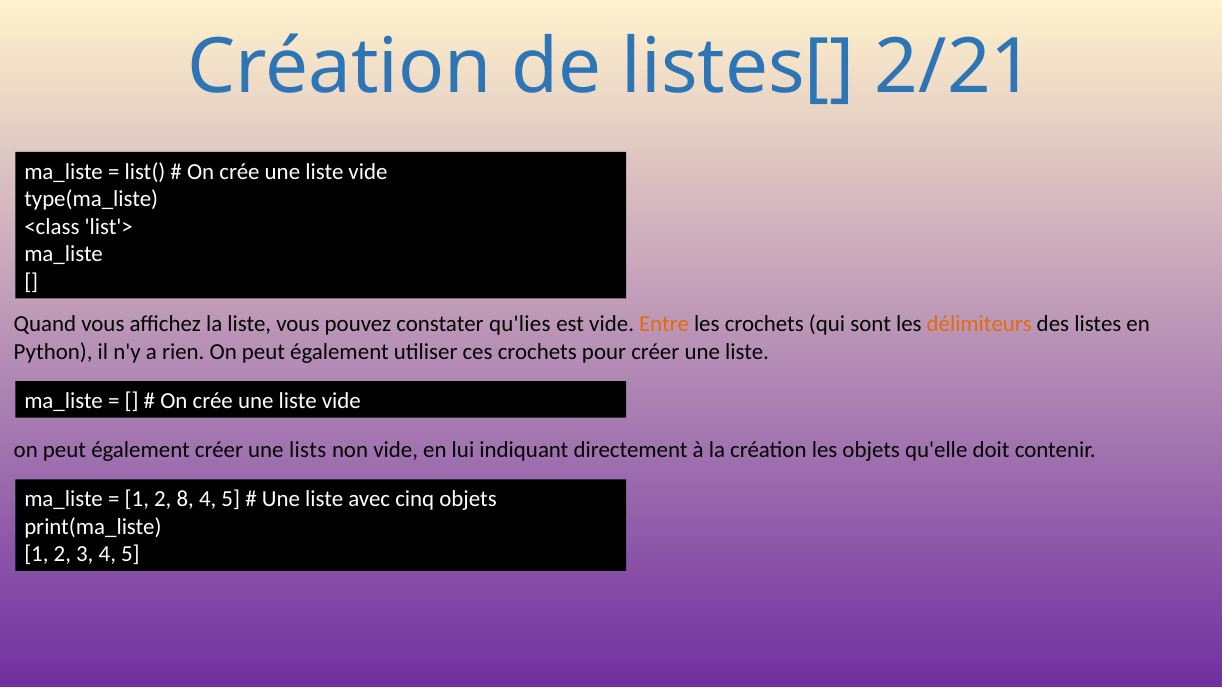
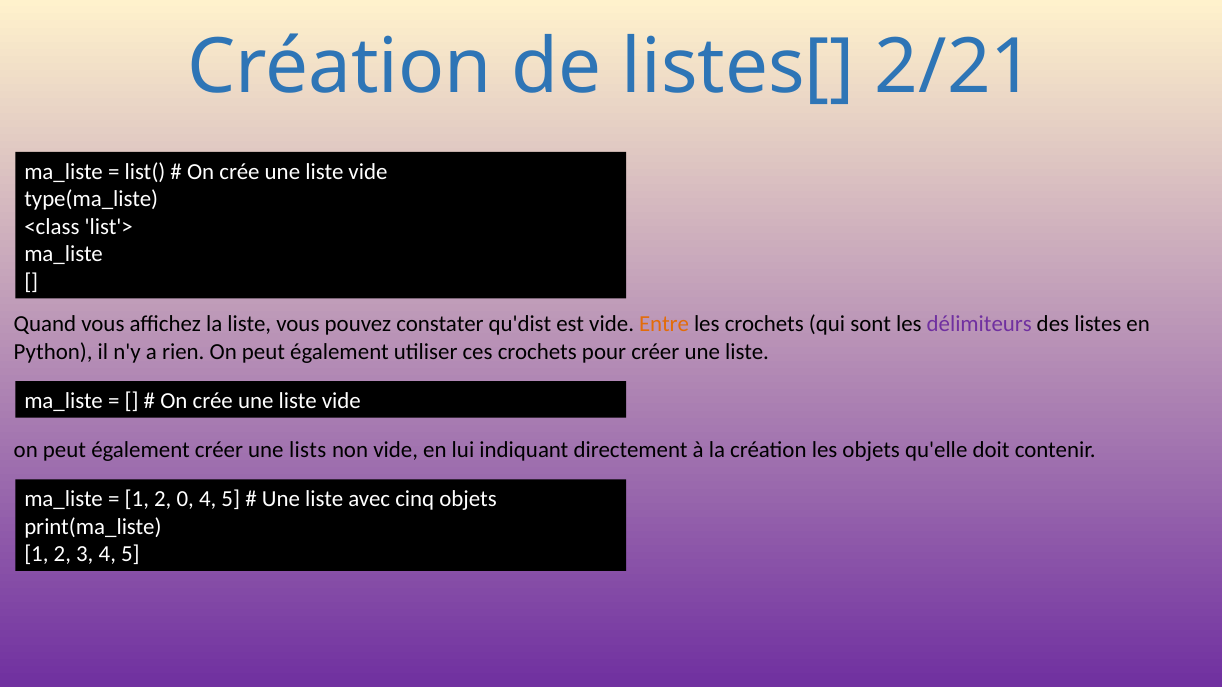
qu'lies: qu'lies -> qu'dist
délimiteurs colour: orange -> purple
8: 8 -> 0
